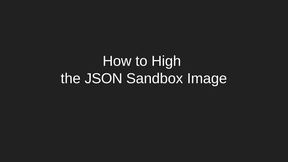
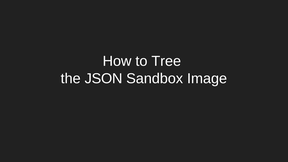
High: High -> Tree
